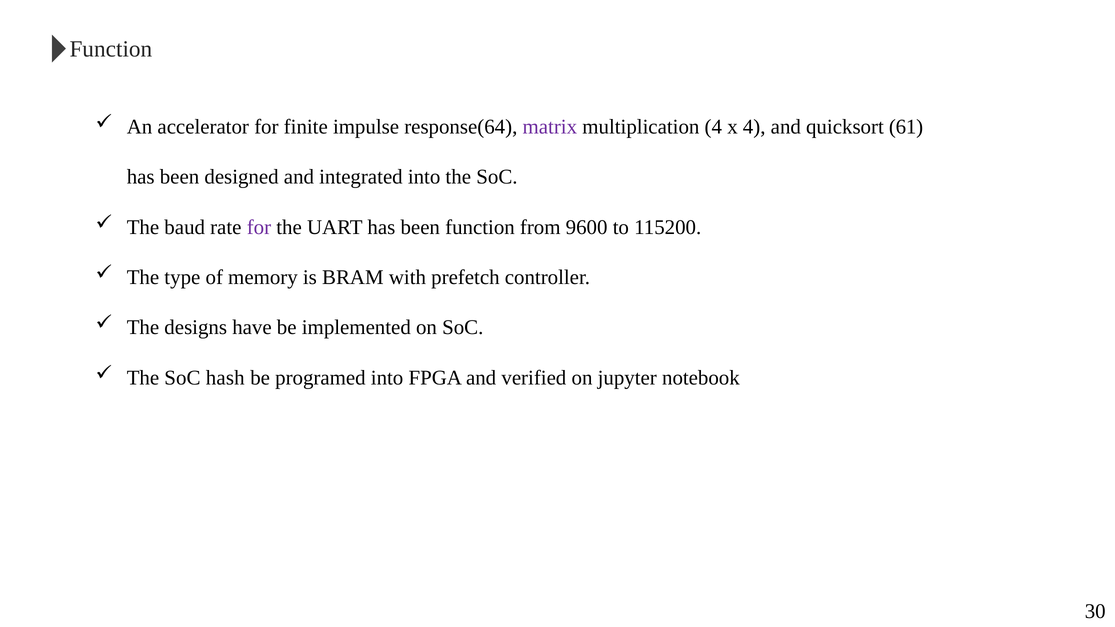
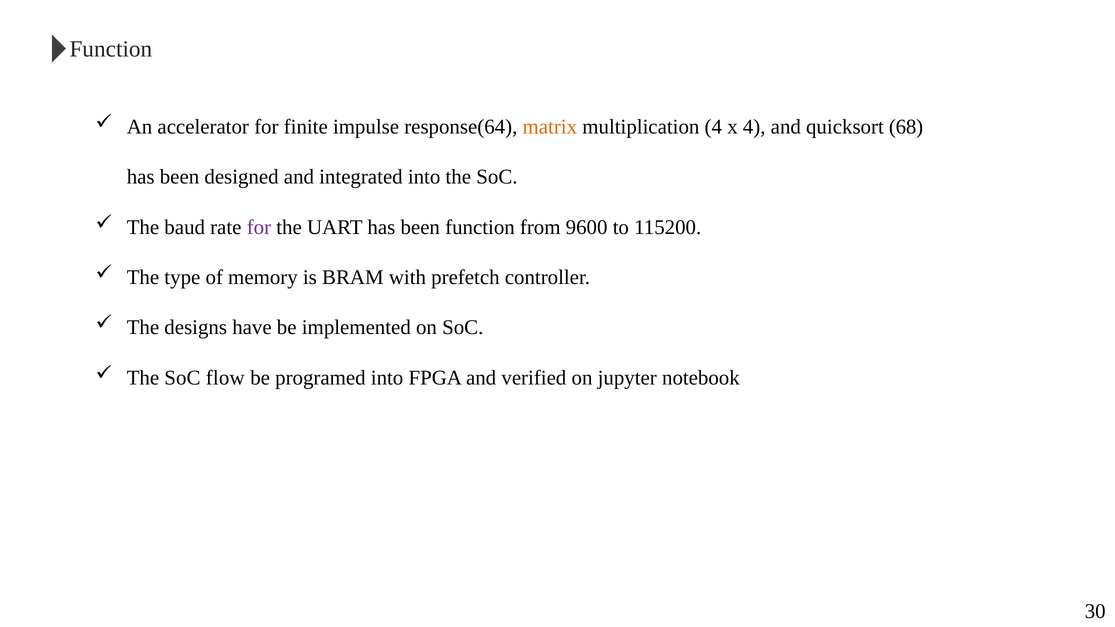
matrix colour: purple -> orange
61: 61 -> 68
hash: hash -> flow
